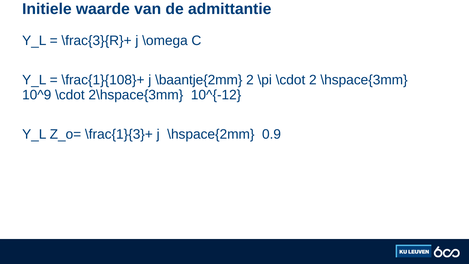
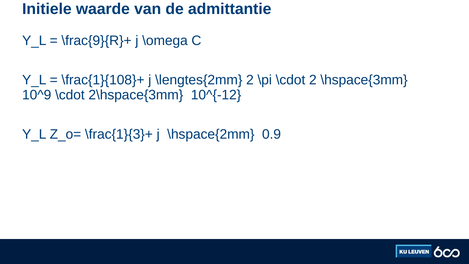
\frac{3}{R}+: \frac{3}{R}+ -> \frac{9}{R}+
\baantje{2mm: \baantje{2mm -> \lengtes{2mm
